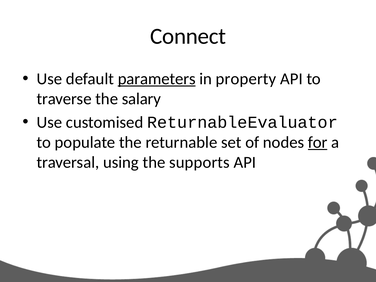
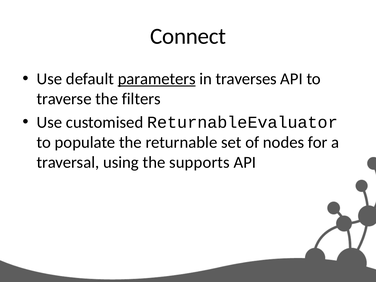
property: property -> traverses
salary: salary -> filters
for underline: present -> none
